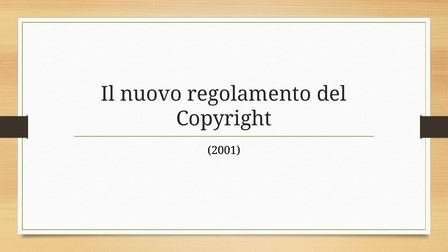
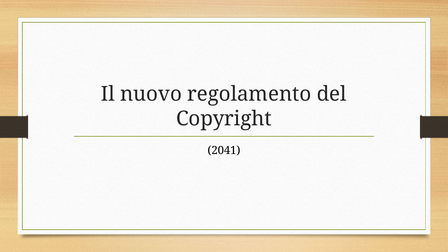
2001: 2001 -> 2041
